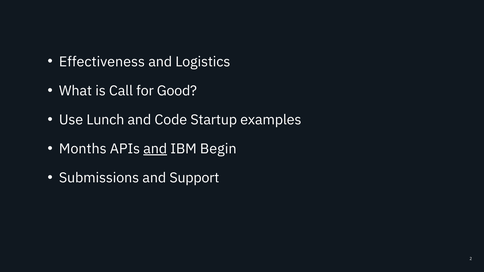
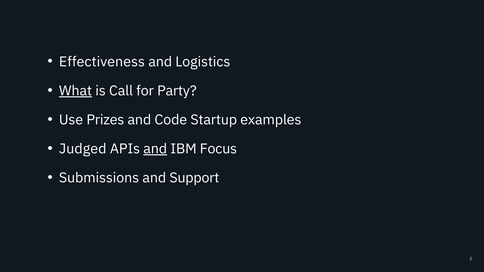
What underline: none -> present
Good: Good -> Party
Lunch: Lunch -> Prizes
Months: Months -> Judged
Begin: Begin -> Focus
